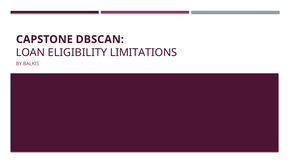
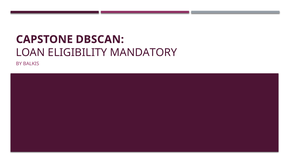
LIMITATIONS: LIMITATIONS -> MANDATORY
